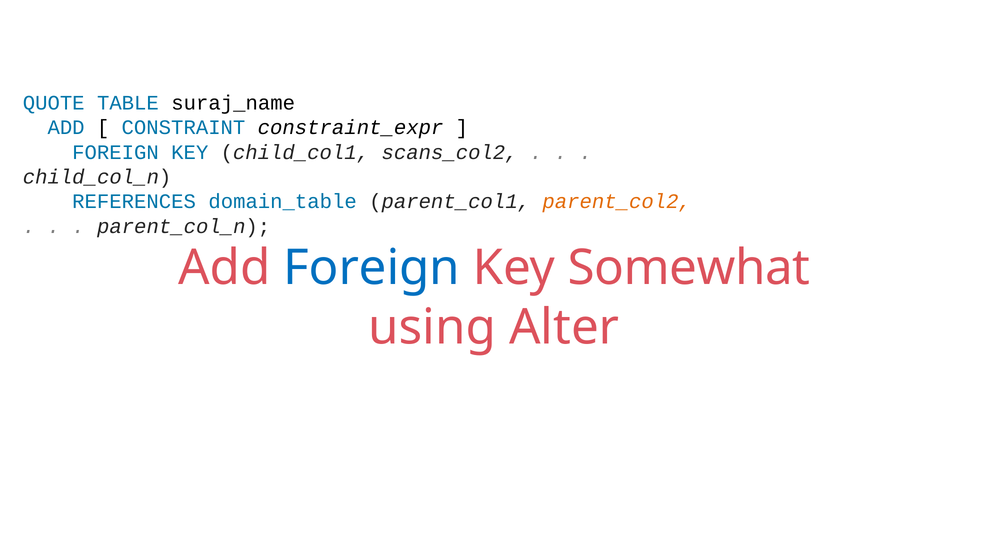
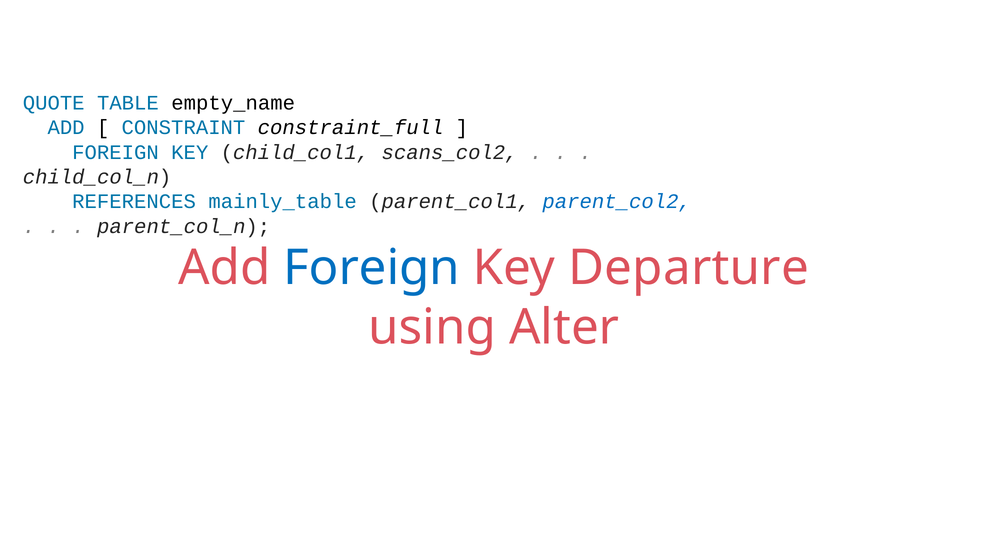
suraj_name: suraj_name -> empty_name
constraint_expr: constraint_expr -> constraint_full
domain_table: domain_table -> mainly_table
parent_col2 colour: orange -> blue
Somewhat: Somewhat -> Departure
